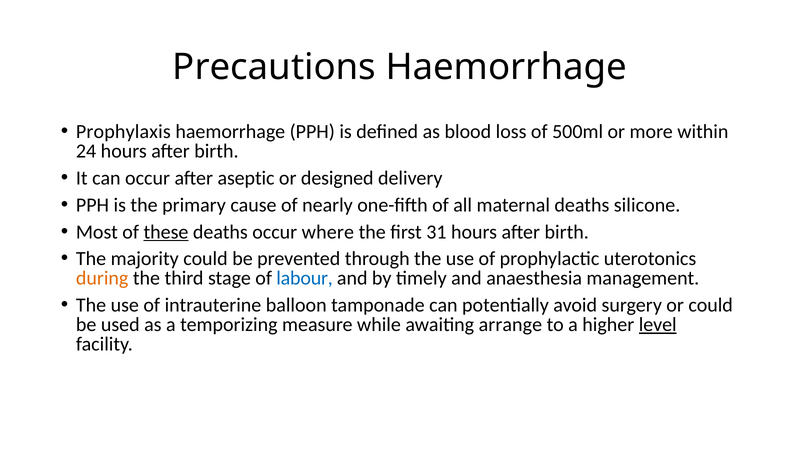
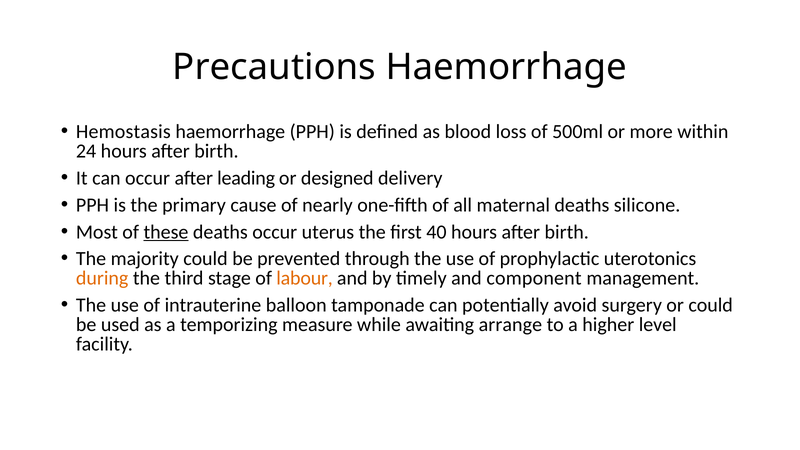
Prophylaxis: Prophylaxis -> Hemostasis
aseptic: aseptic -> leading
where: where -> uterus
31: 31 -> 40
labour colour: blue -> orange
anaesthesia: anaesthesia -> component
level underline: present -> none
